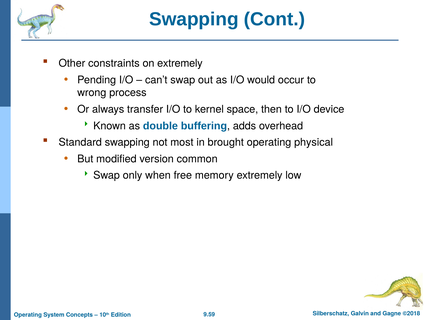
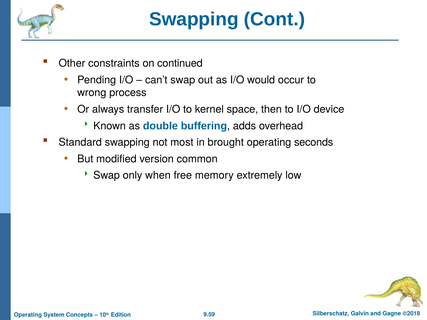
on extremely: extremely -> continued
physical: physical -> seconds
